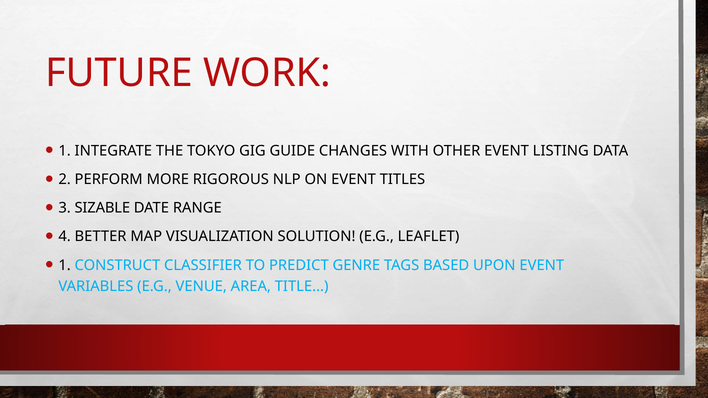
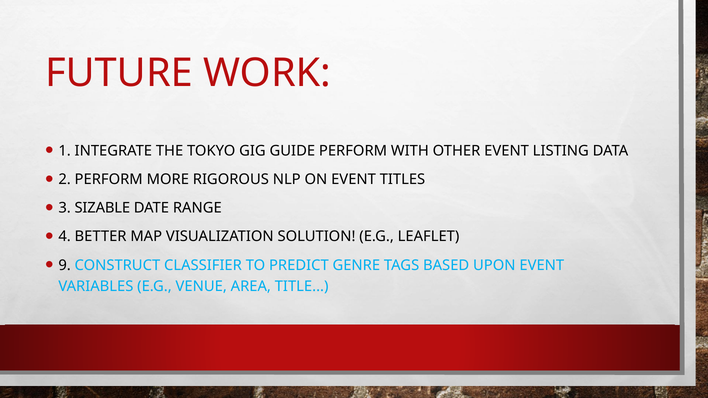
GUIDE CHANGES: CHANGES -> PERFORM
1 at (65, 265): 1 -> 9
